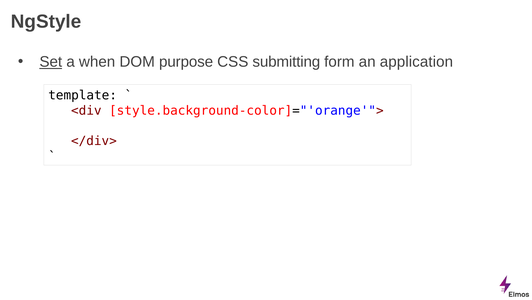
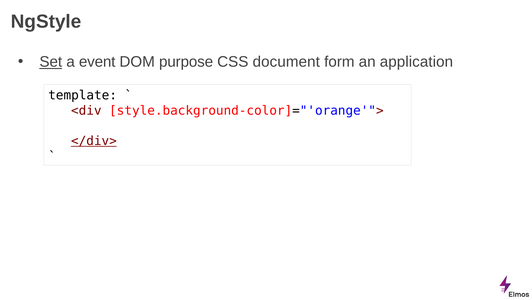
when: when -> event
submitting: submitting -> document
</div> underline: none -> present
